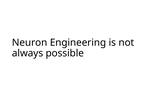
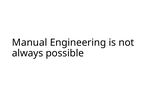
Neuron: Neuron -> Manual
